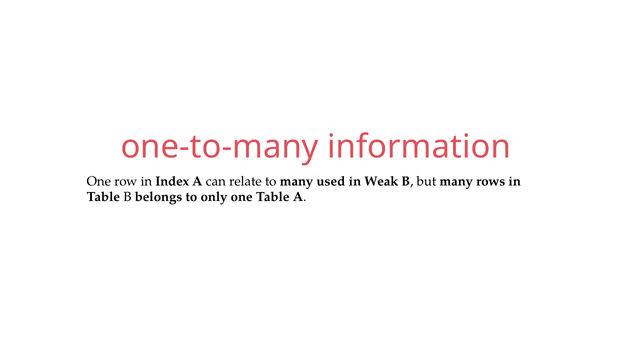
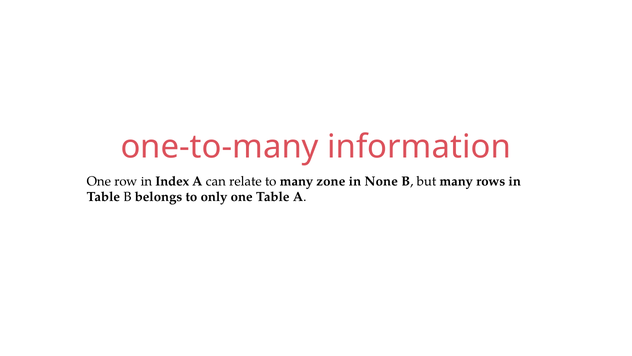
used: used -> zone
Weak: Weak -> None
